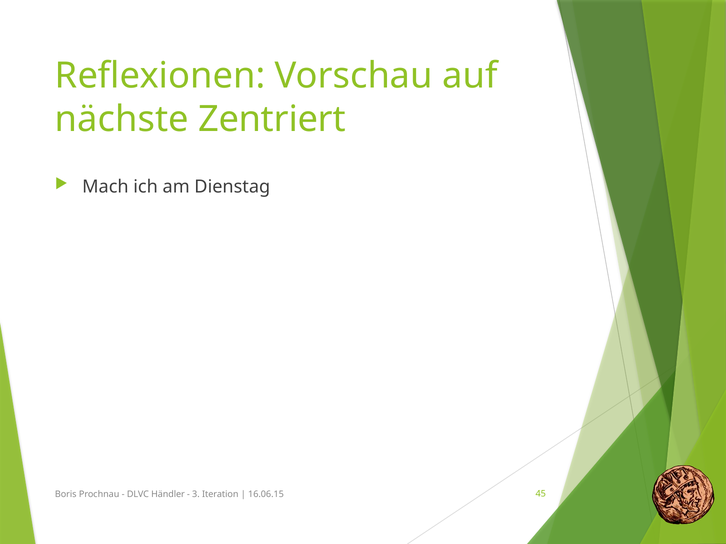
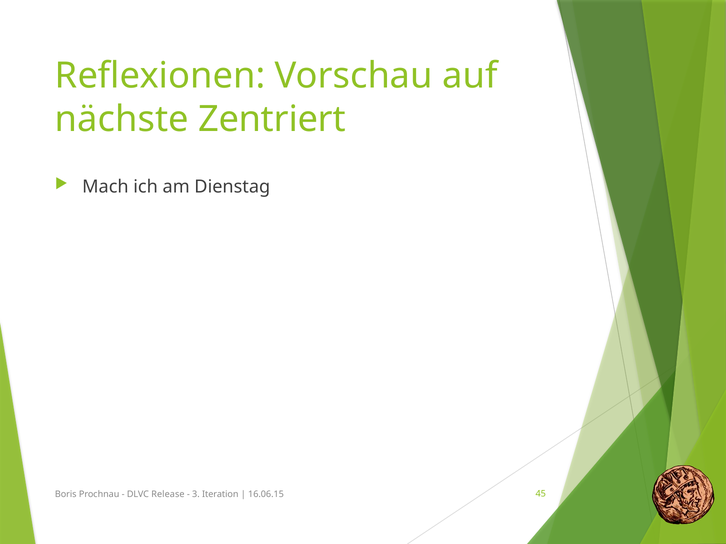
Händler: Händler -> Release
